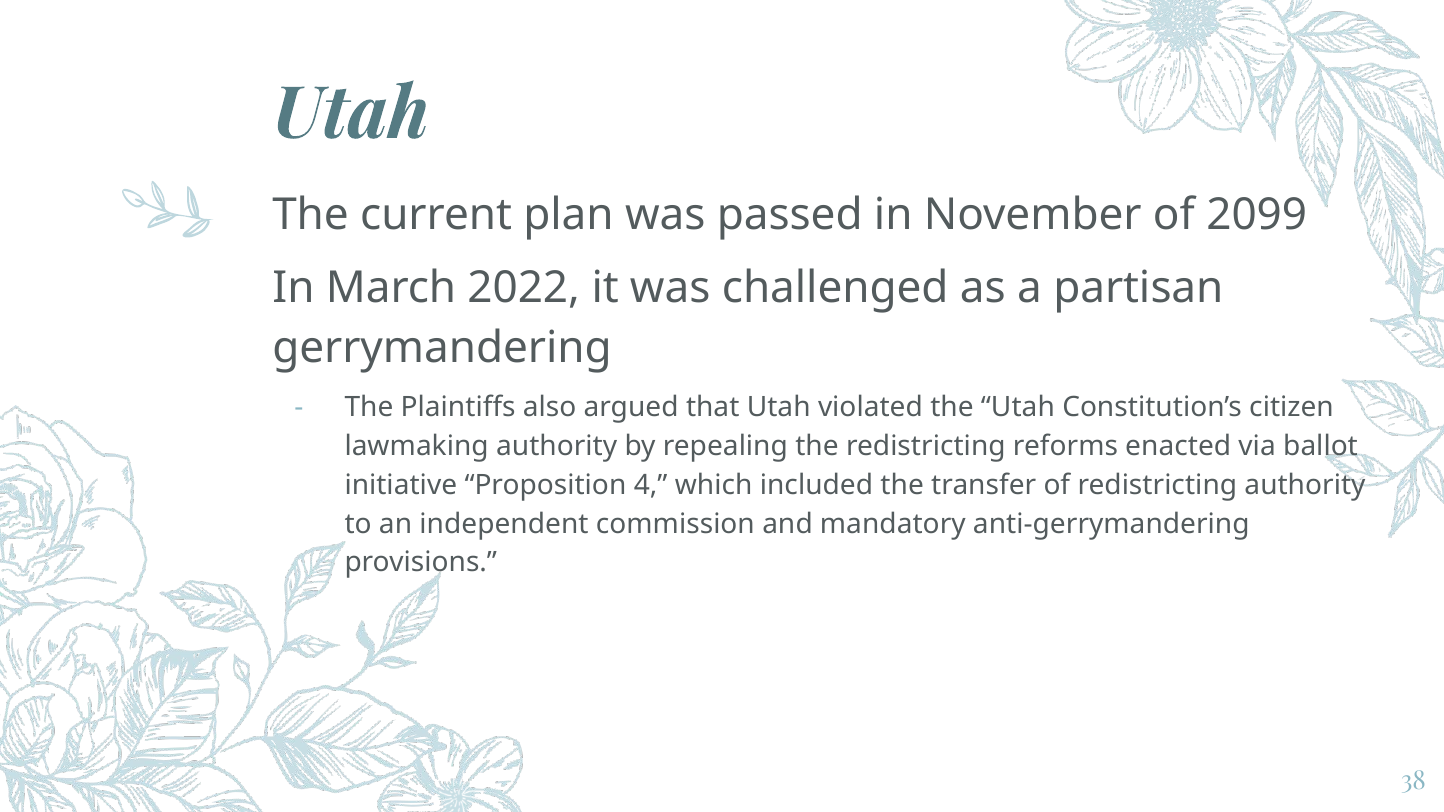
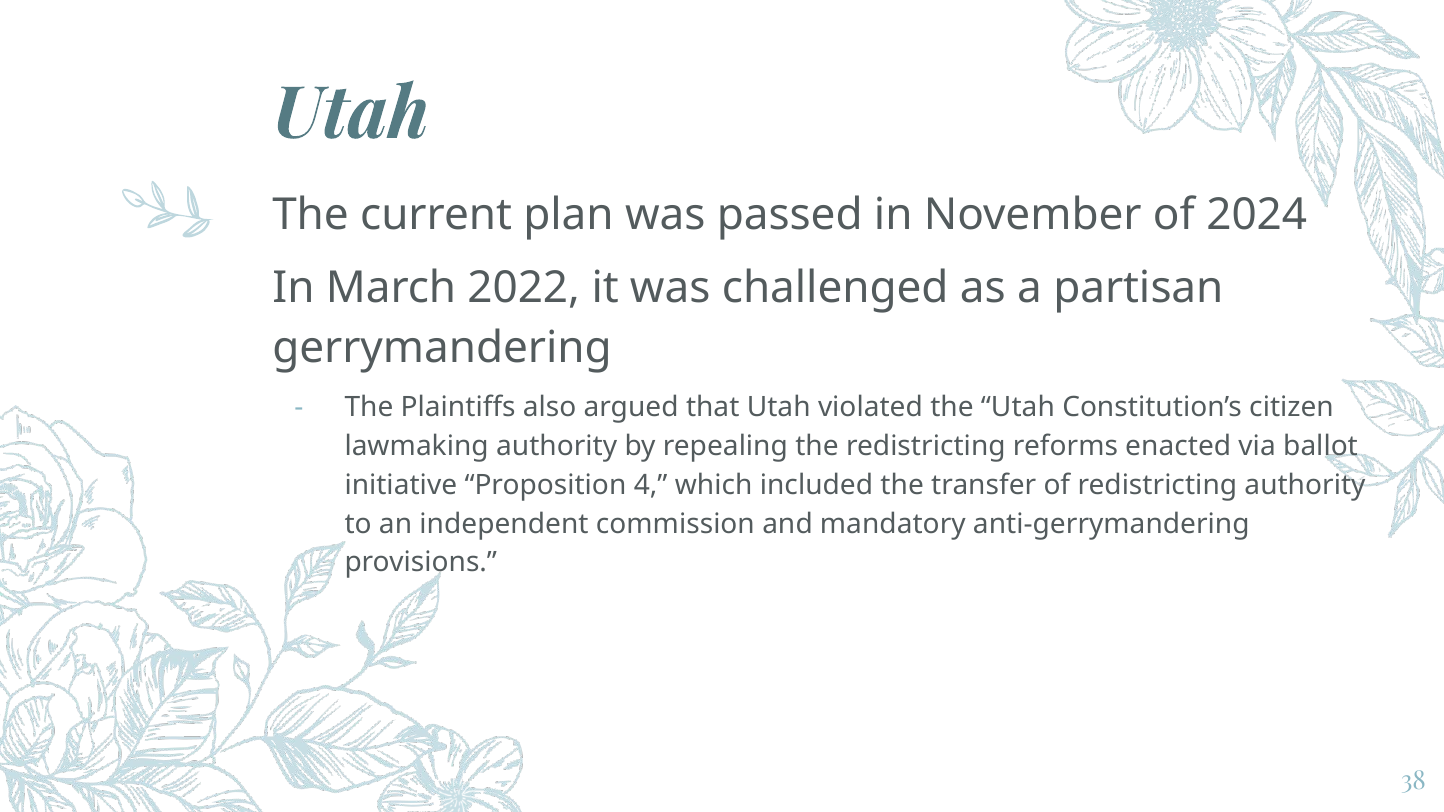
2099: 2099 -> 2024
